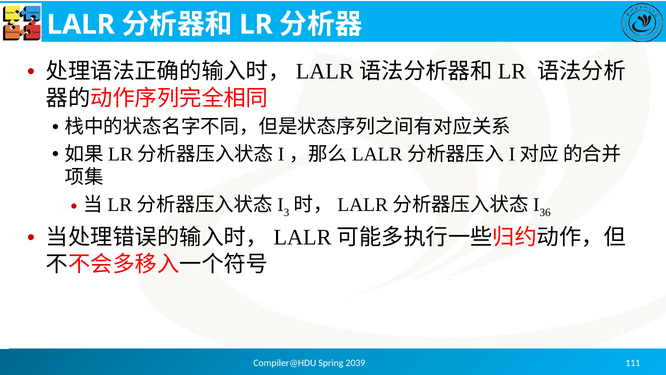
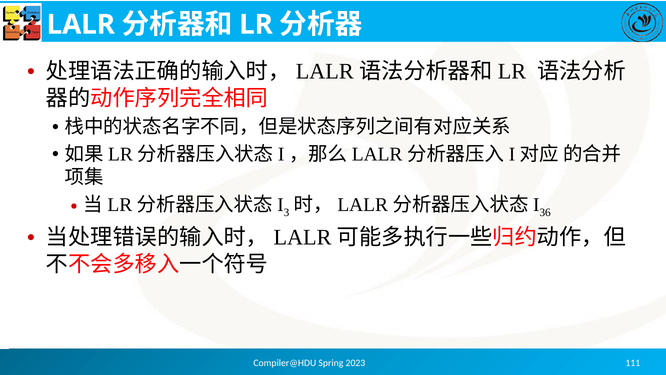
2039: 2039 -> 2023
